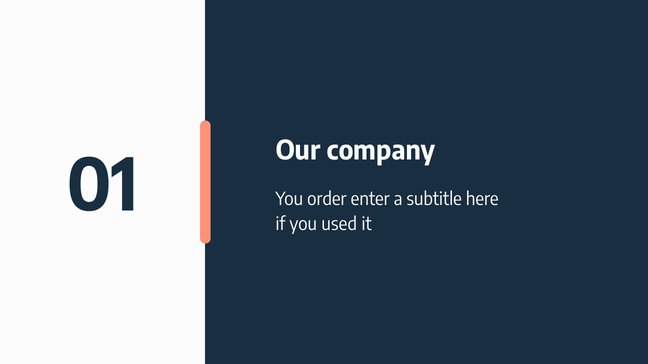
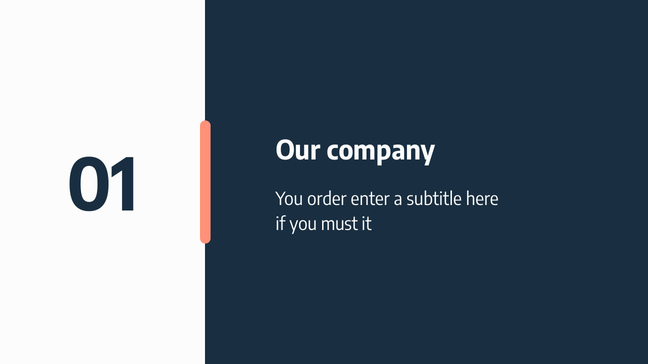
used: used -> must
